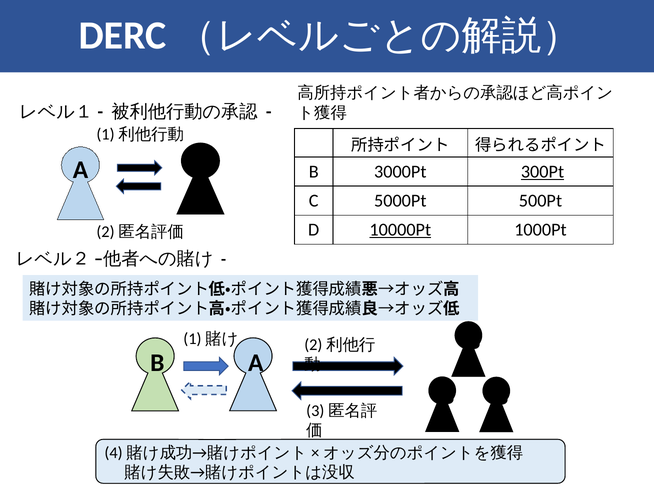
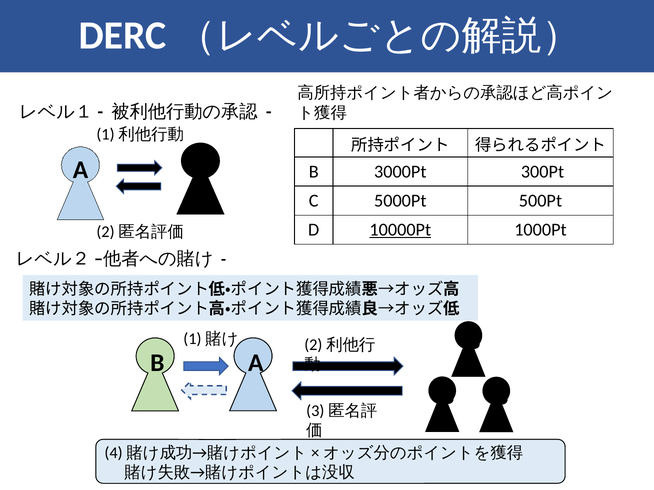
300Pt underline: present -> none
